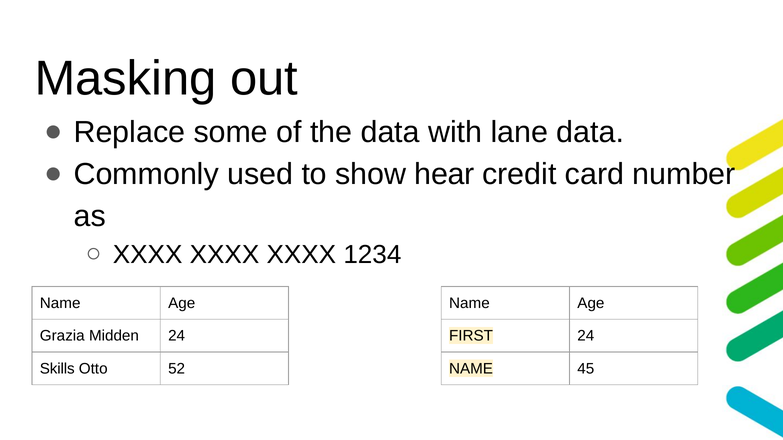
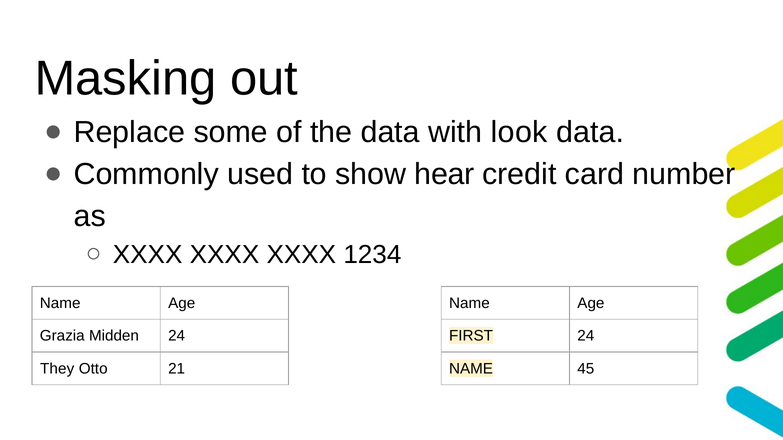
lane: lane -> look
Skills: Skills -> They
52: 52 -> 21
